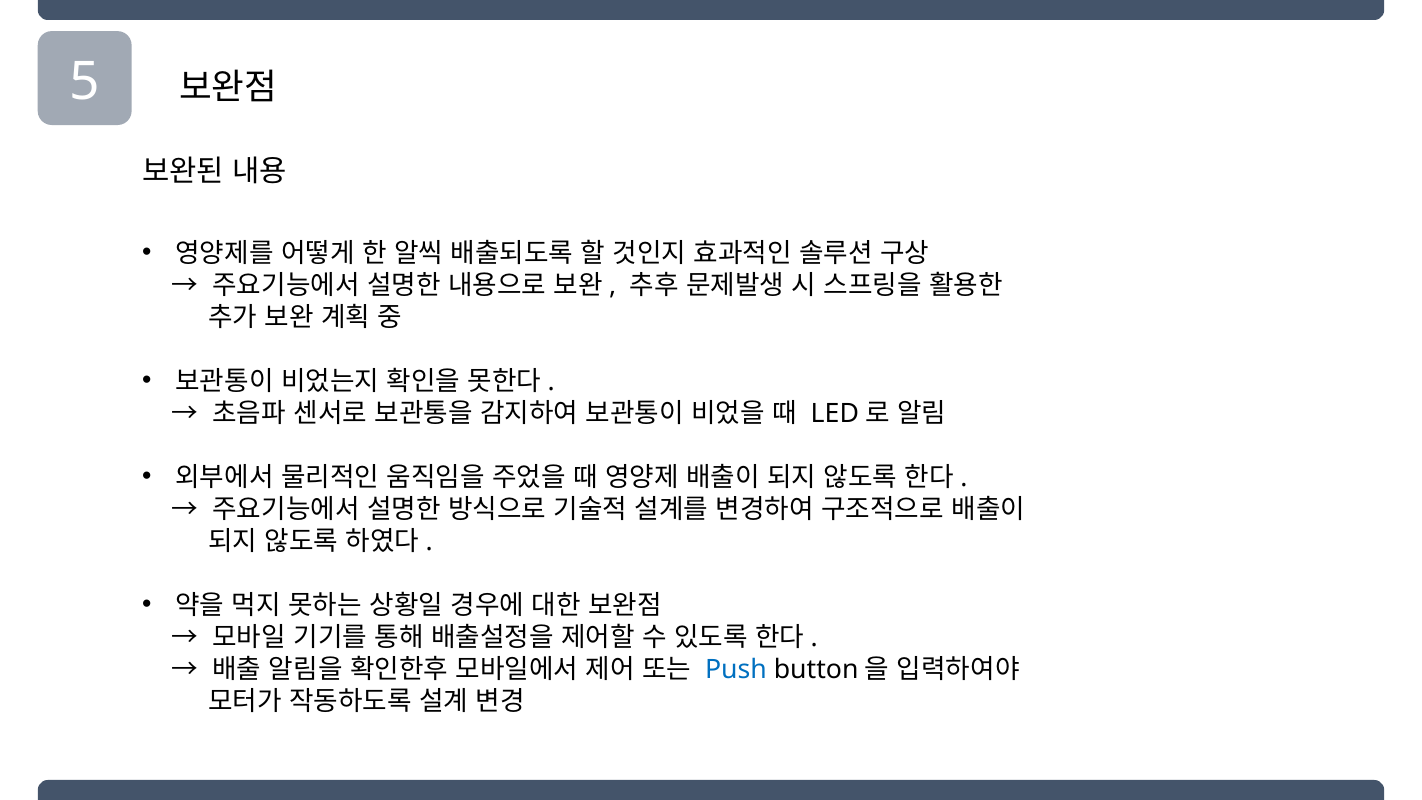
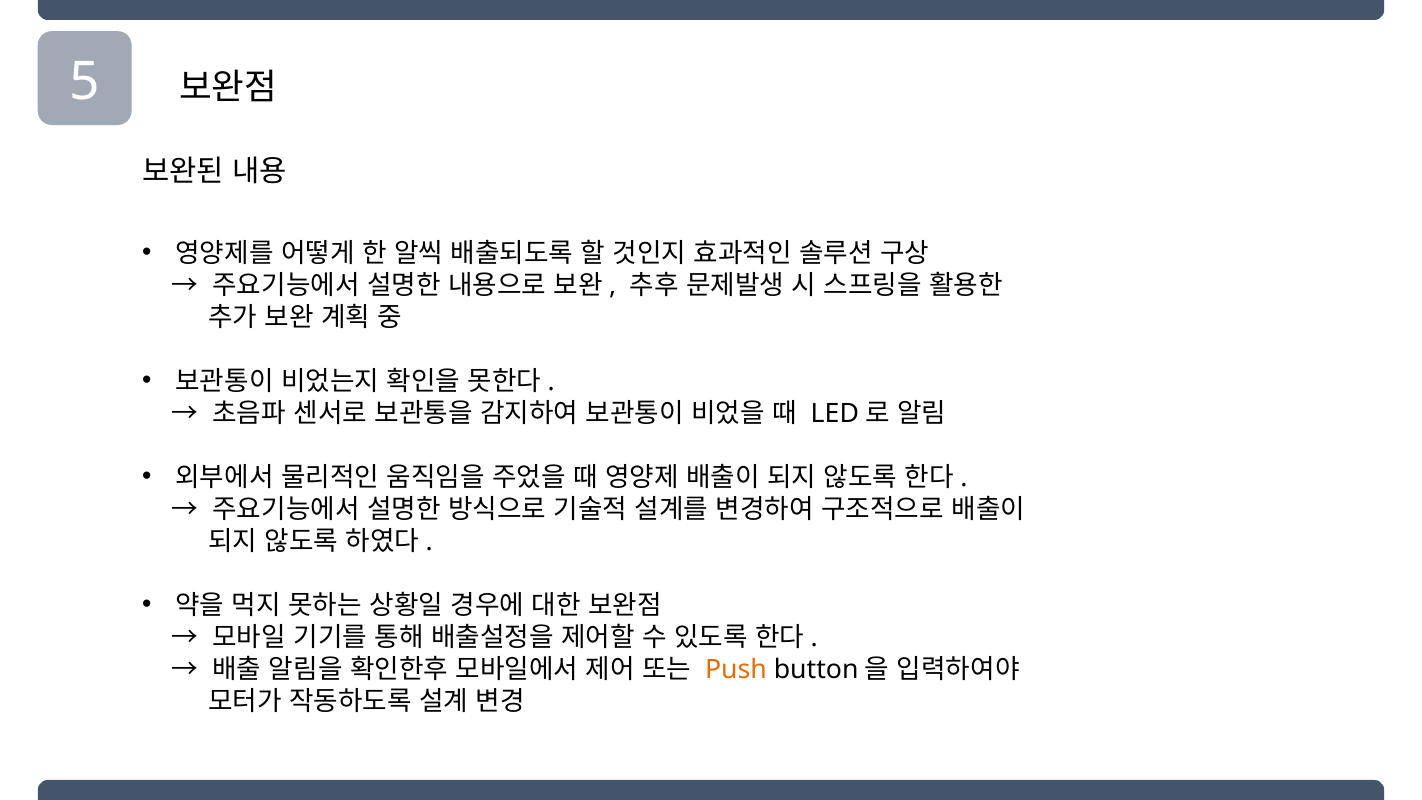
Push colour: blue -> orange
